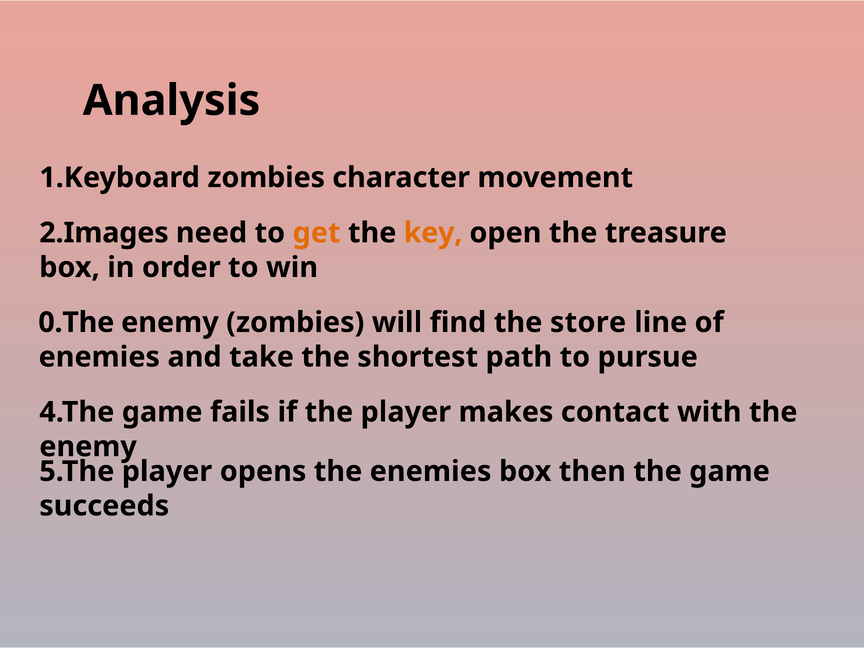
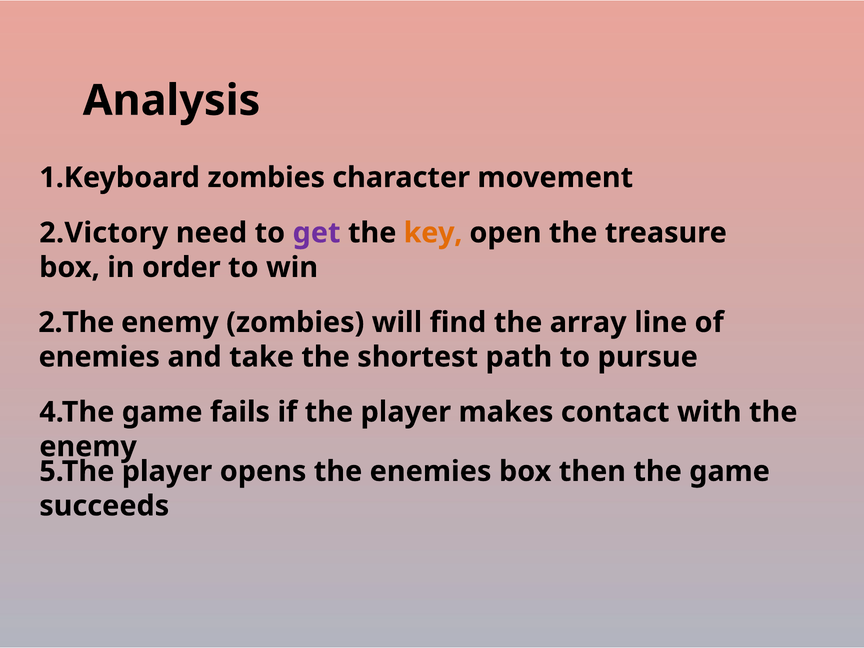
2.Images: 2.Images -> 2.Victory
get colour: orange -> purple
0.The: 0.The -> 2.The
store: store -> array
